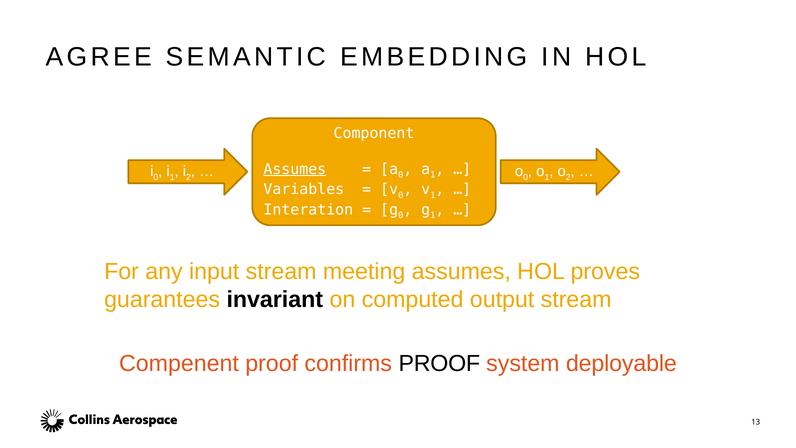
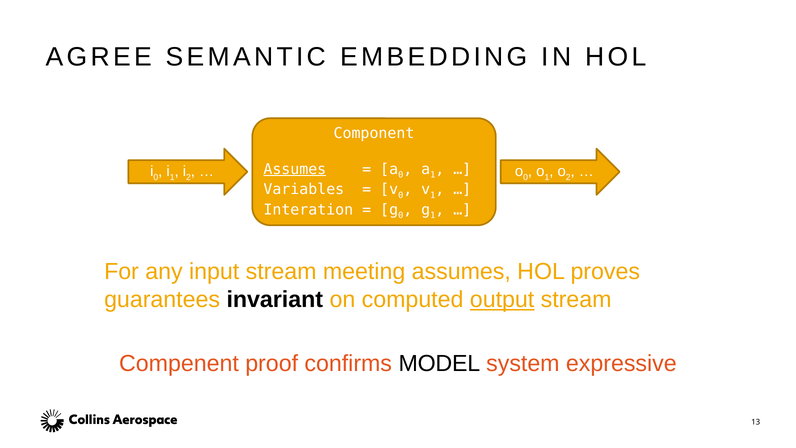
output underline: none -> present
confirms PROOF: PROOF -> MODEL
deployable: deployable -> expressive
